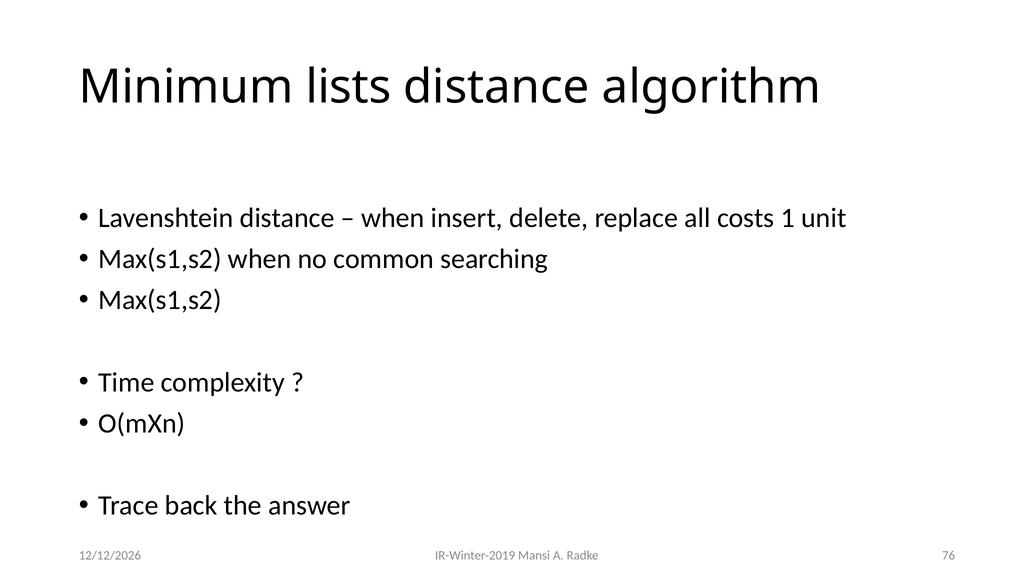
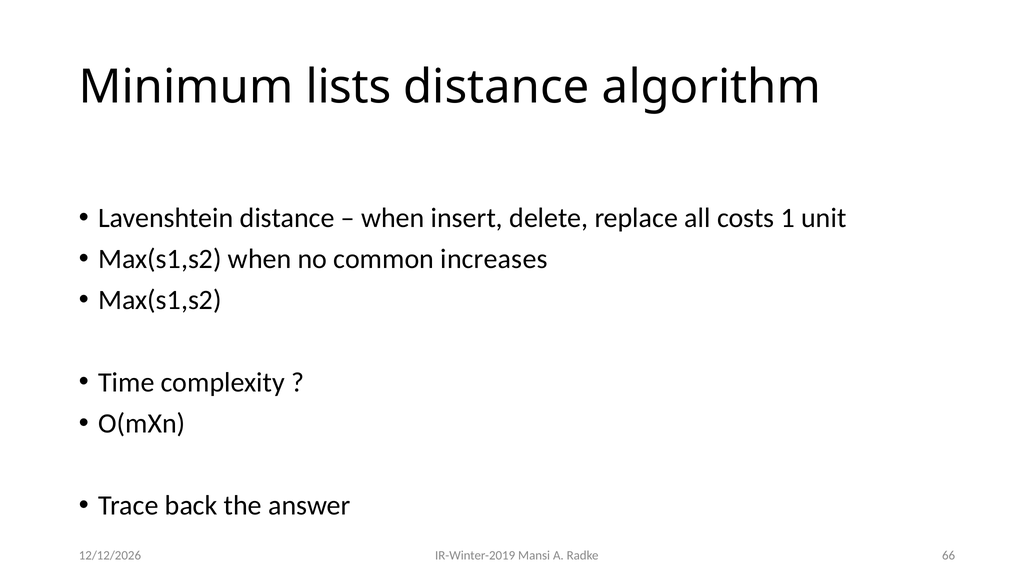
searching: searching -> increases
76: 76 -> 66
